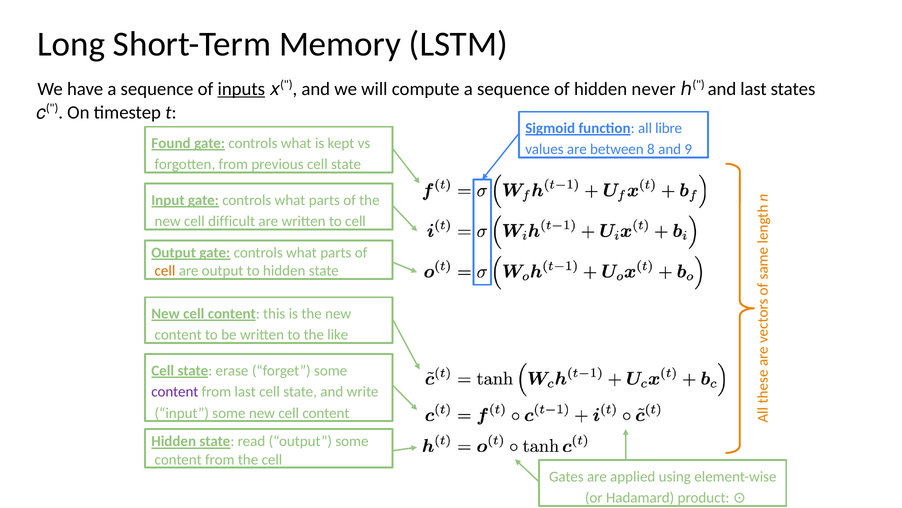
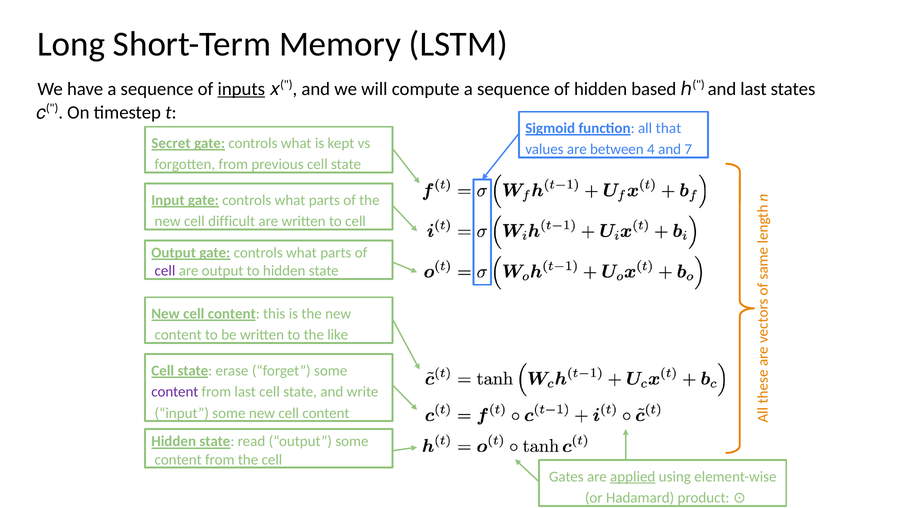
never: never -> based
libre: libre -> that
Found: Found -> Secret
8: 8 -> 4
9: 9 -> 7
cell at (165, 271) colour: orange -> purple
applied underline: none -> present
